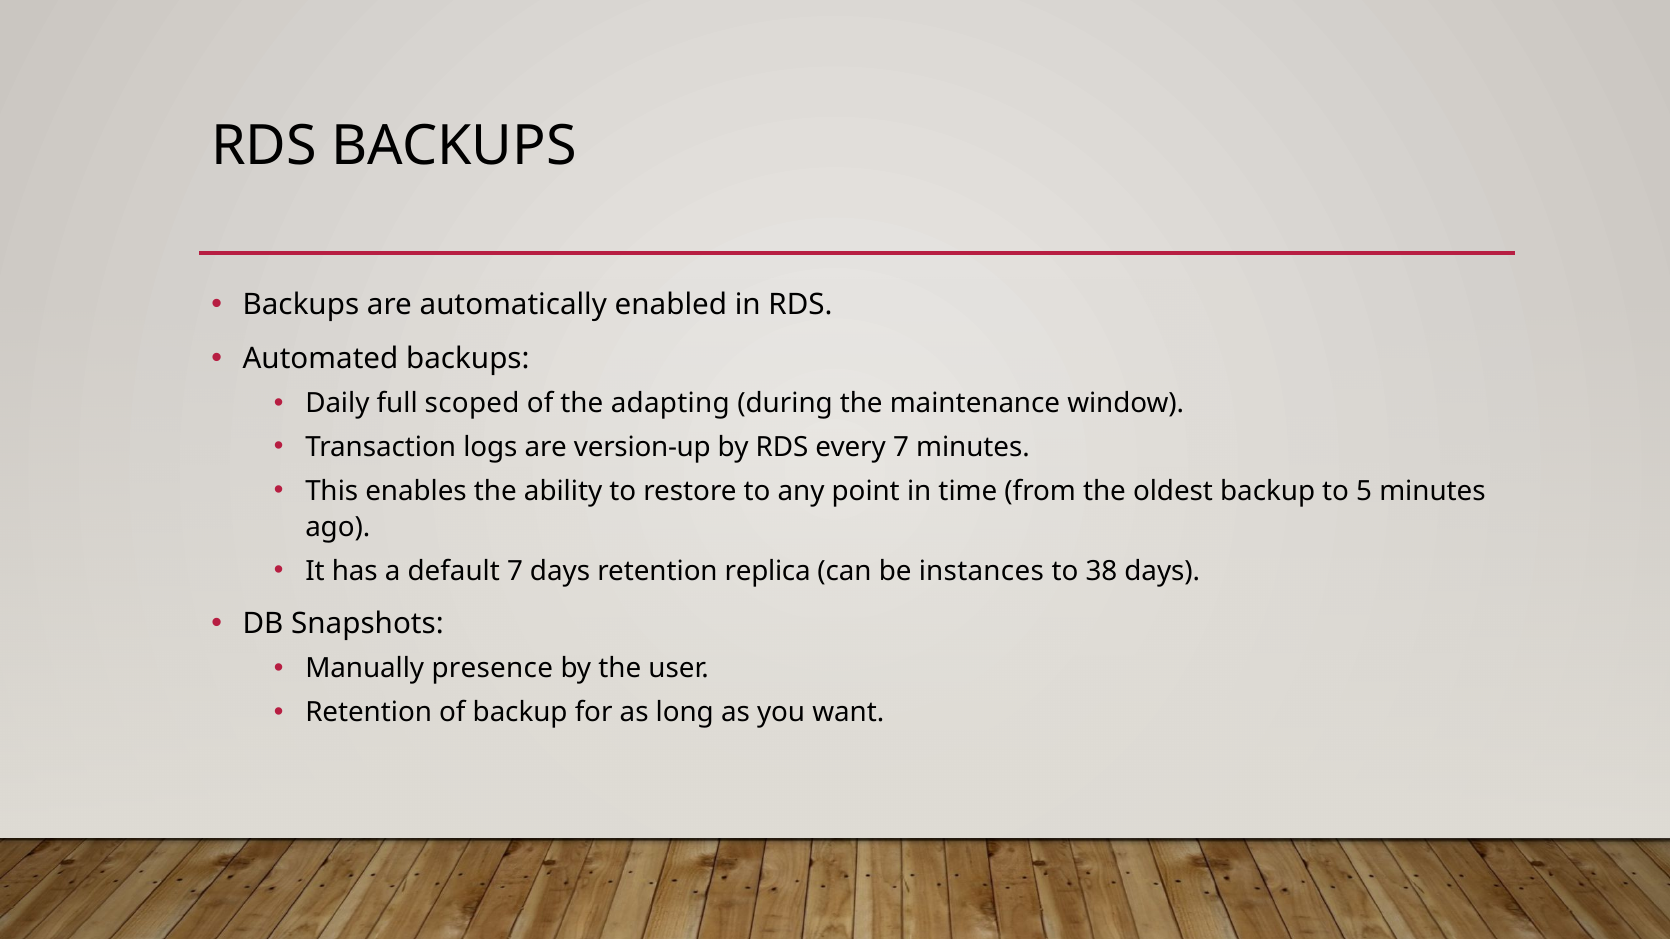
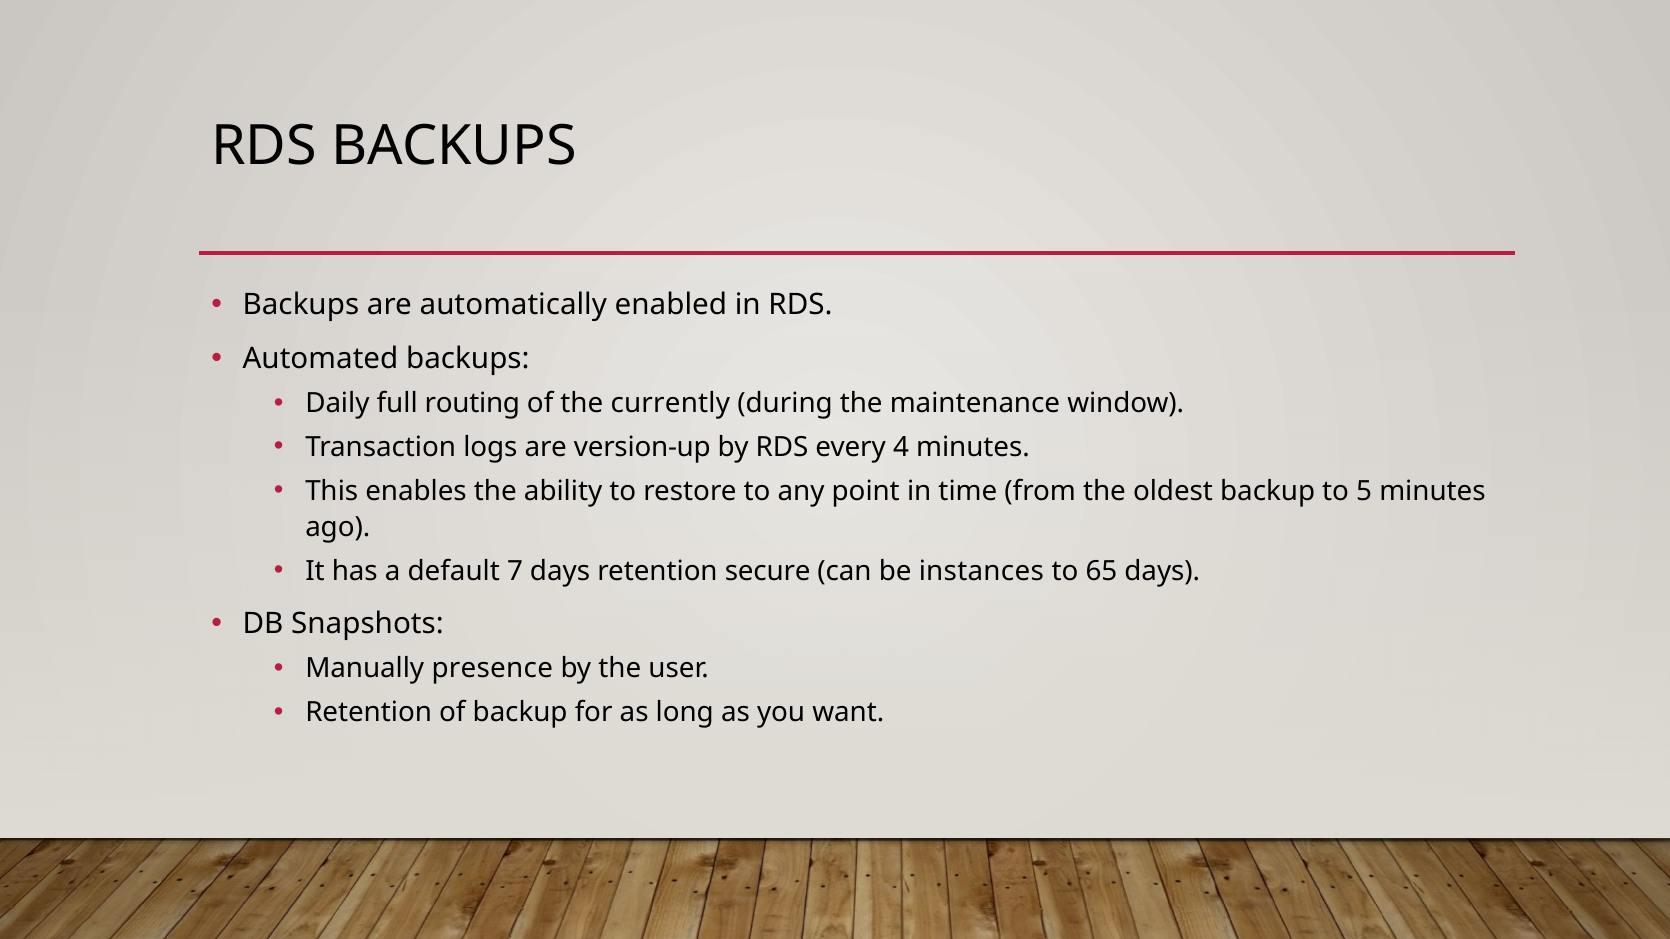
scoped: scoped -> routing
adapting: adapting -> currently
every 7: 7 -> 4
replica: replica -> secure
38: 38 -> 65
